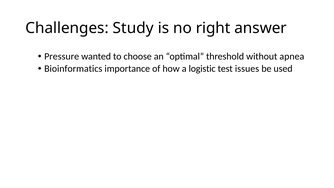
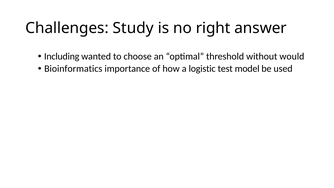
Pressure: Pressure -> Including
apnea: apnea -> would
issues: issues -> model
